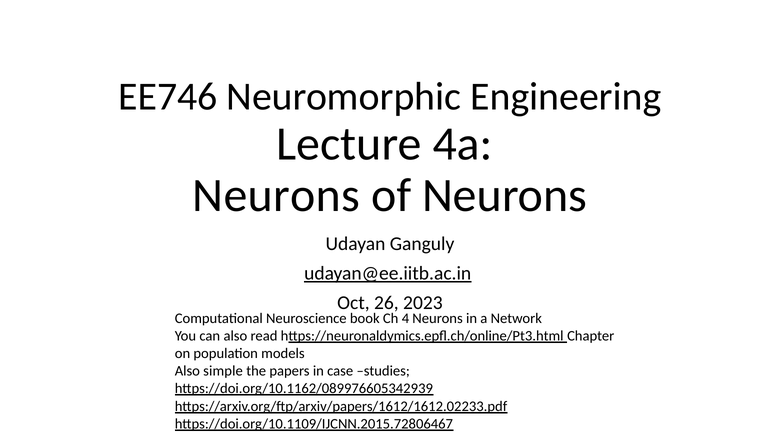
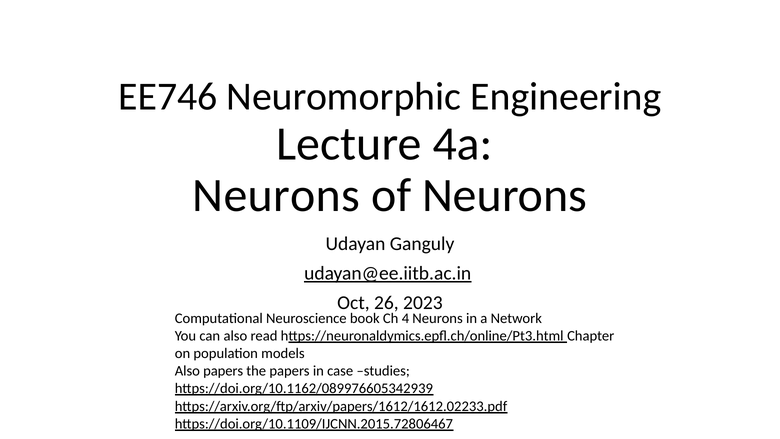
Also simple: simple -> papers
